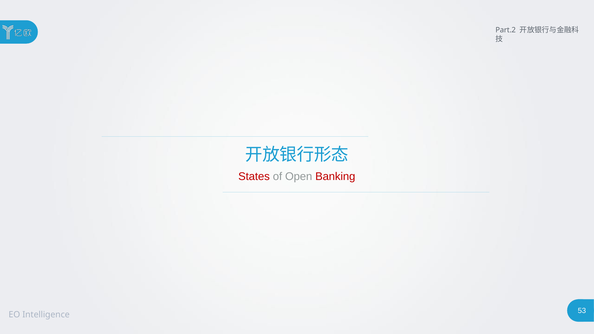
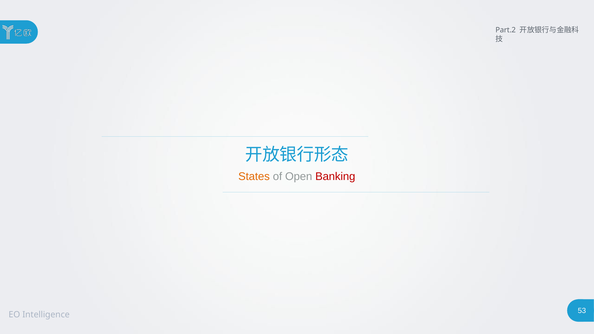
States colour: red -> orange
